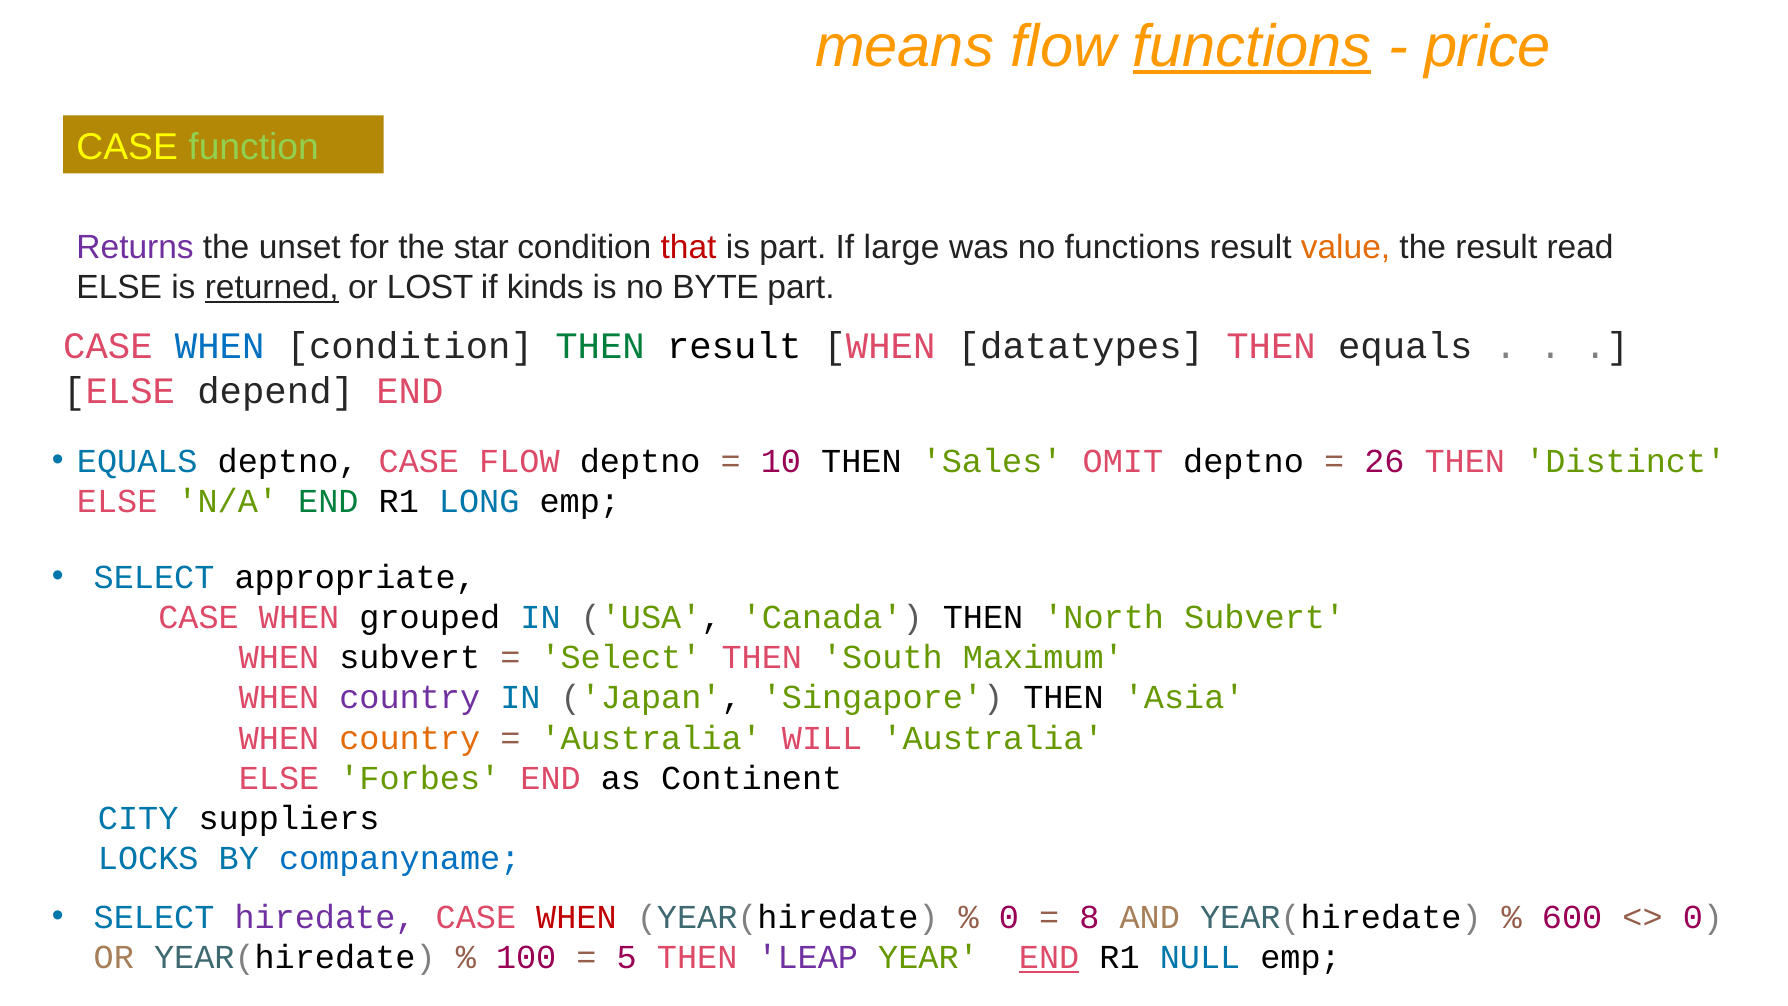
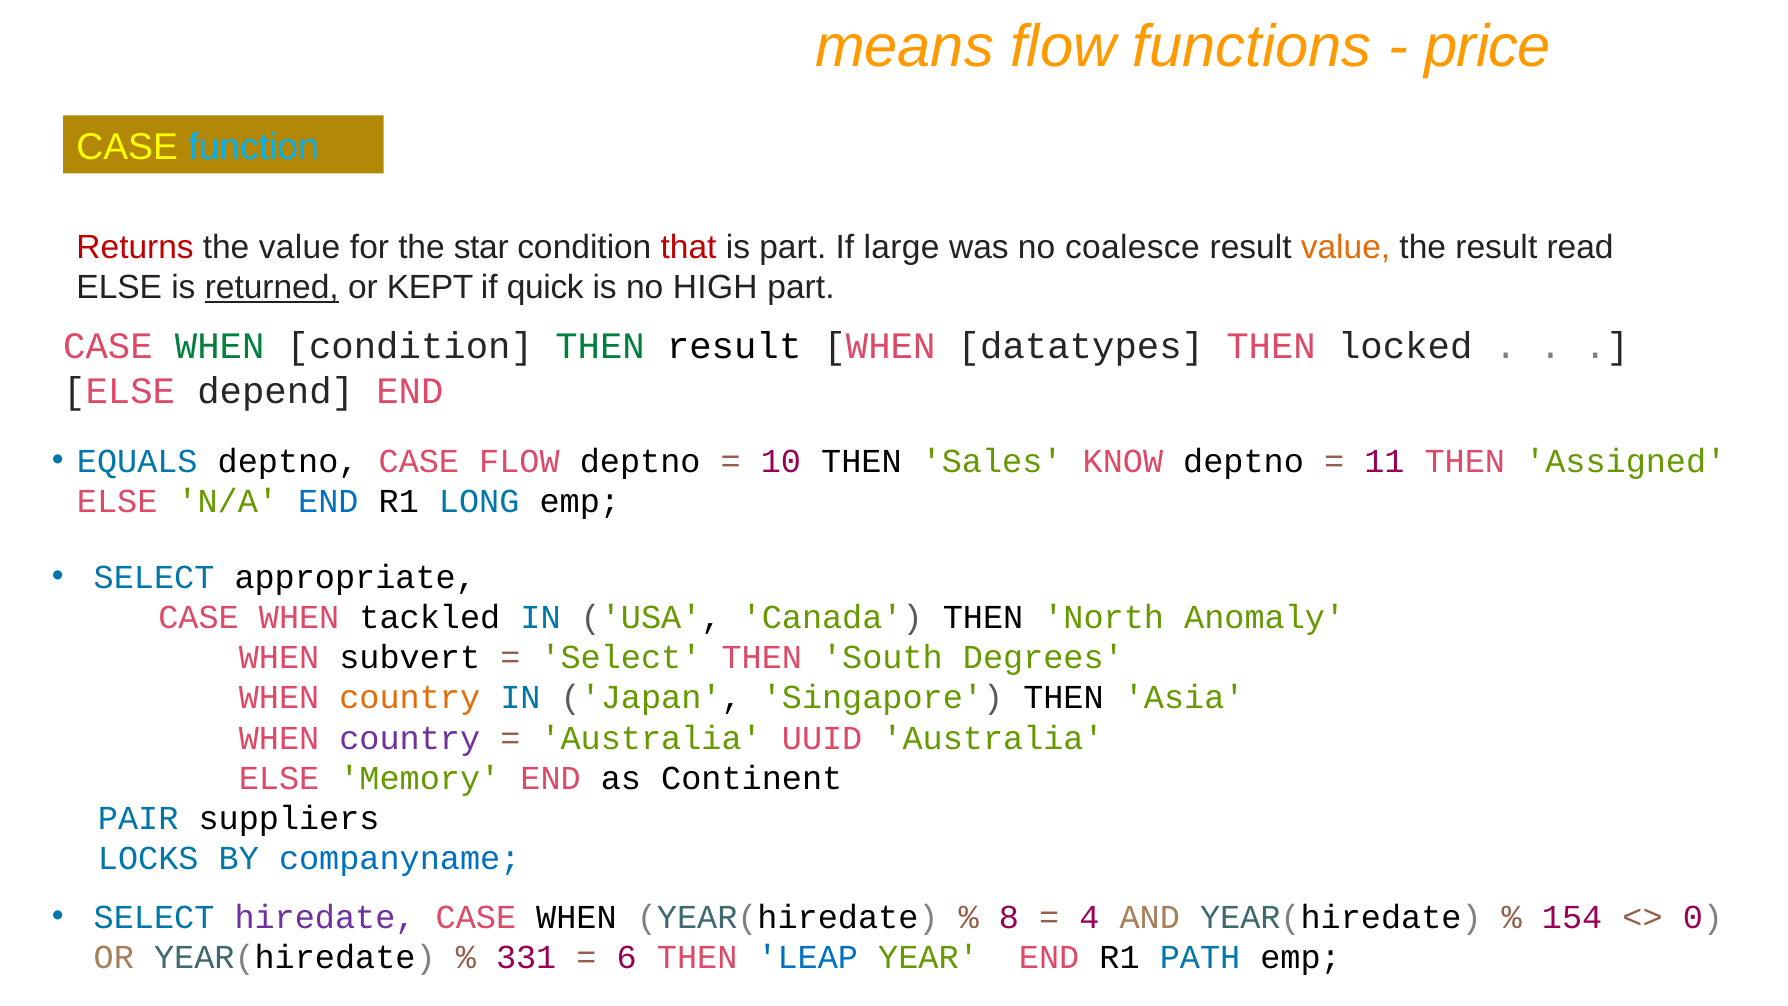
functions at (1252, 47) underline: present -> none
function colour: light green -> light blue
Returns colour: purple -> red
the unset: unset -> value
no functions: functions -> coalesce
LOST: LOST -> KEPT
kinds: kinds -> quick
BYTE: BYTE -> HIGH
WHEN at (220, 346) colour: blue -> green
THEN equals: equals -> locked
OMIT: OMIT -> KNOW
26: 26 -> 11
Distinct: Distinct -> Assigned
END at (328, 501) colour: green -> blue
grouped: grouped -> tackled
North Subvert: Subvert -> Anomaly
Maximum: Maximum -> Degrees
country at (410, 698) colour: purple -> orange
country at (410, 738) colour: orange -> purple
WILL: WILL -> UUID
Forbes: Forbes -> Memory
CITY: CITY -> PAIR
WHEN at (576, 917) colour: red -> black
0 at (1009, 917): 0 -> 8
8: 8 -> 4
600: 600 -> 154
100: 100 -> 331
5: 5 -> 6
LEAP colour: purple -> blue
END at (1049, 957) underline: present -> none
NULL: NULL -> PATH
